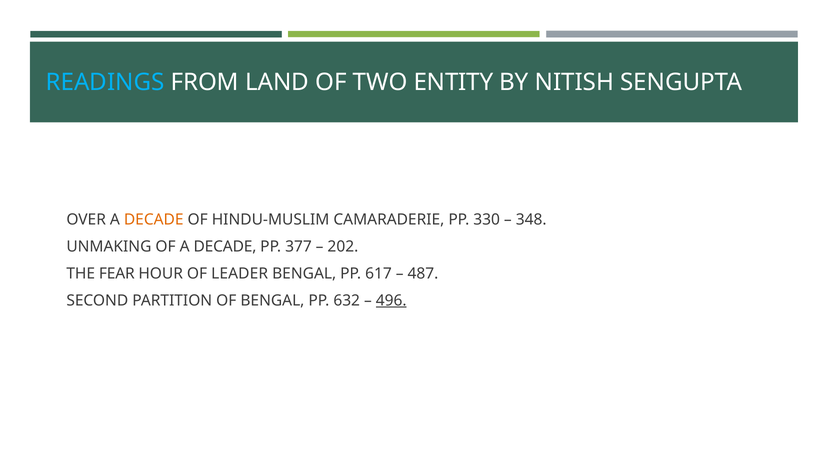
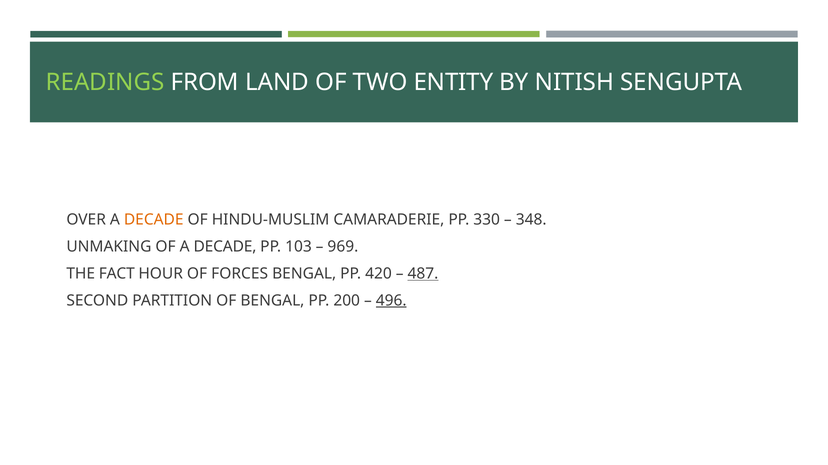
READINGS colour: light blue -> light green
377: 377 -> 103
202: 202 -> 969
FEAR: FEAR -> FACT
LEADER: LEADER -> FORCES
617: 617 -> 420
487 underline: none -> present
632: 632 -> 200
